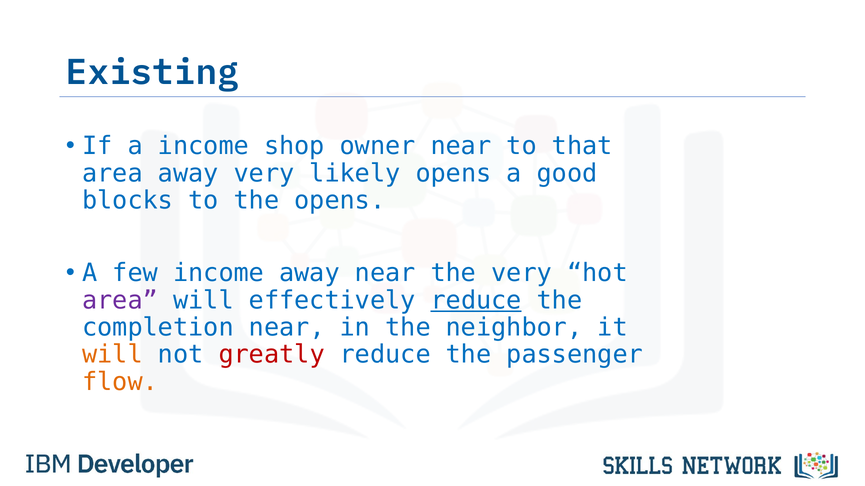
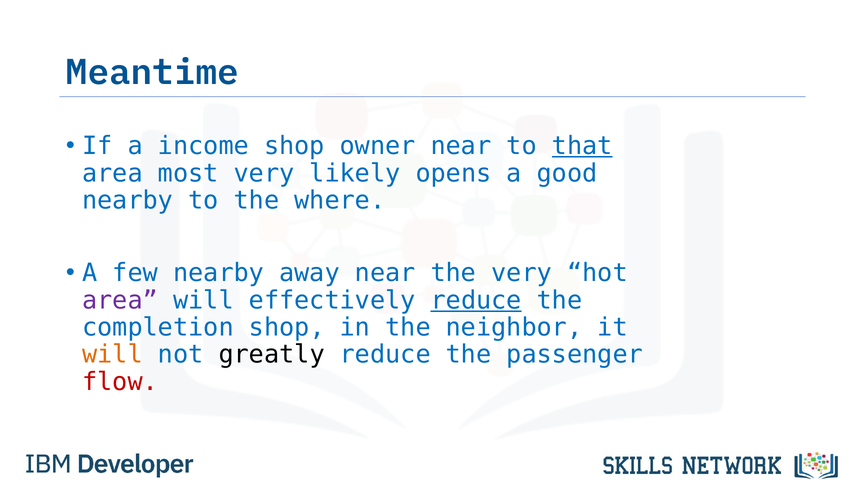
Existing: Existing -> Meantime
that underline: none -> present
area away: away -> most
blocks at (128, 201): blocks -> nearby
the opens: opens -> where
few income: income -> nearby
completion near: near -> shop
greatly colour: red -> black
flow colour: orange -> red
